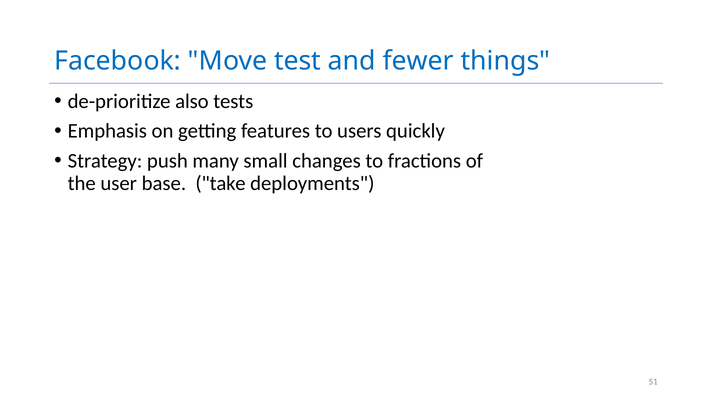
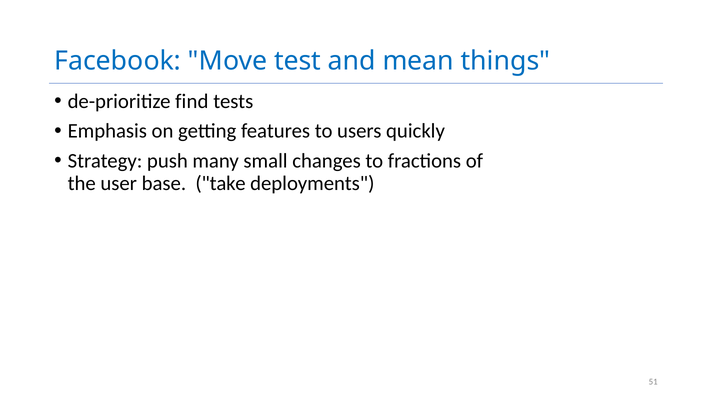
fewer: fewer -> mean
also: also -> find
